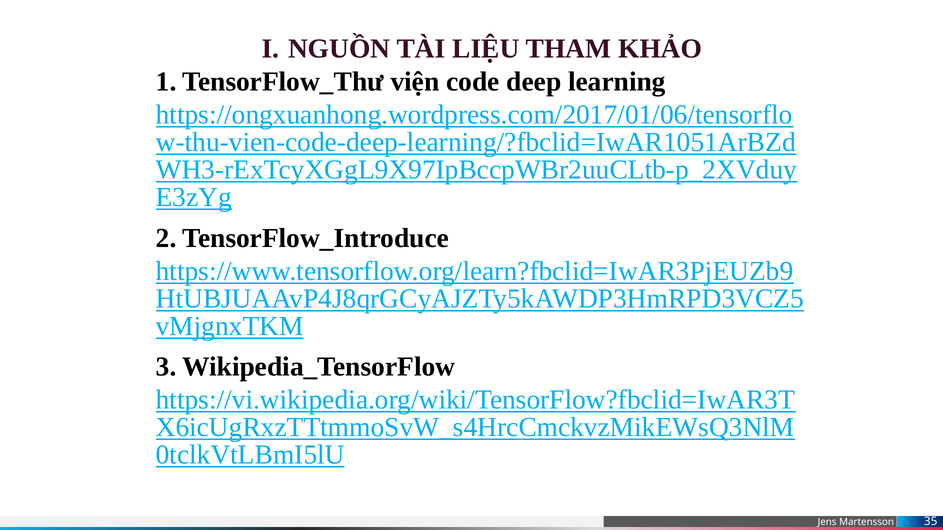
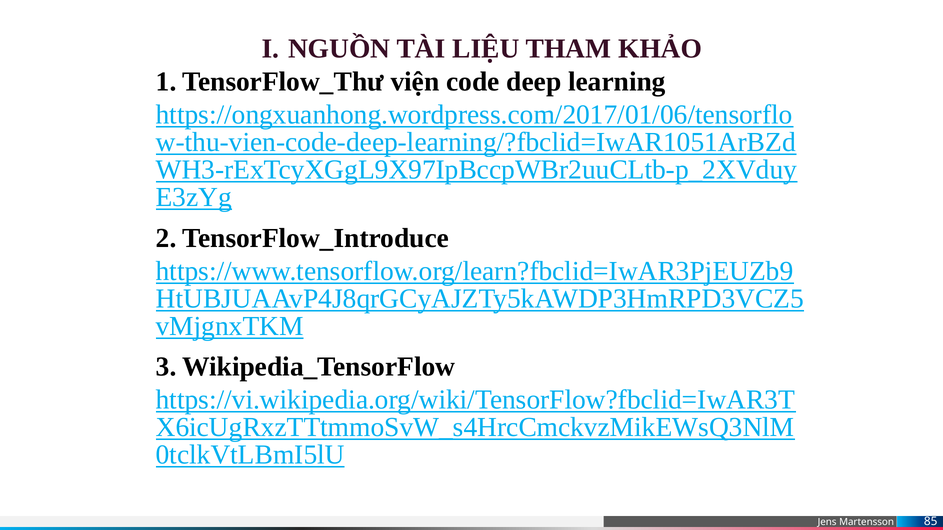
35: 35 -> 85
